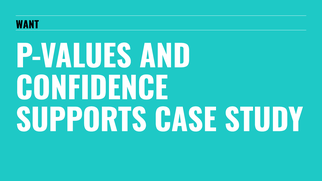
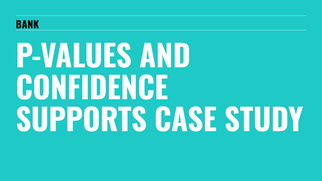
WANT: WANT -> BANK
